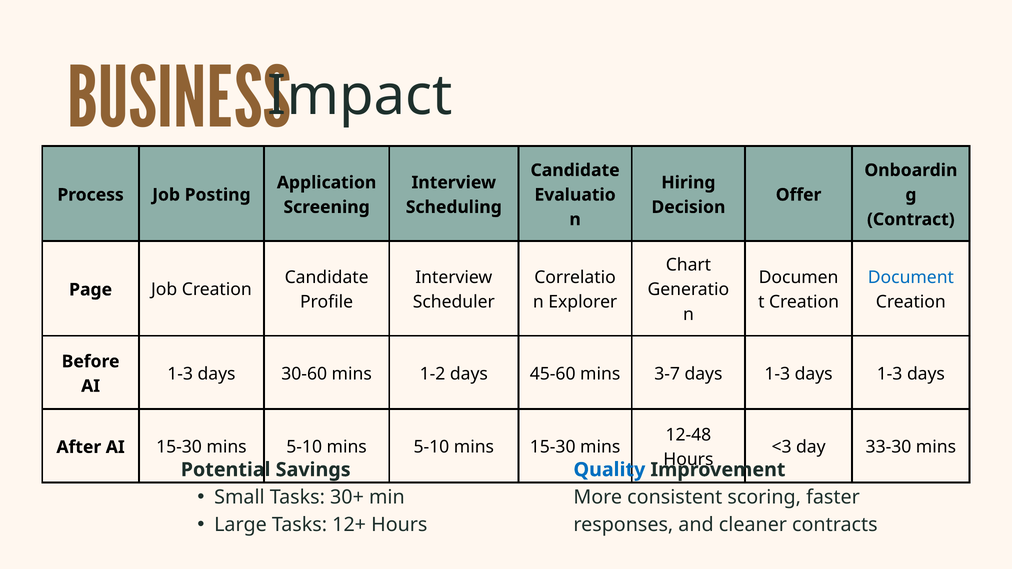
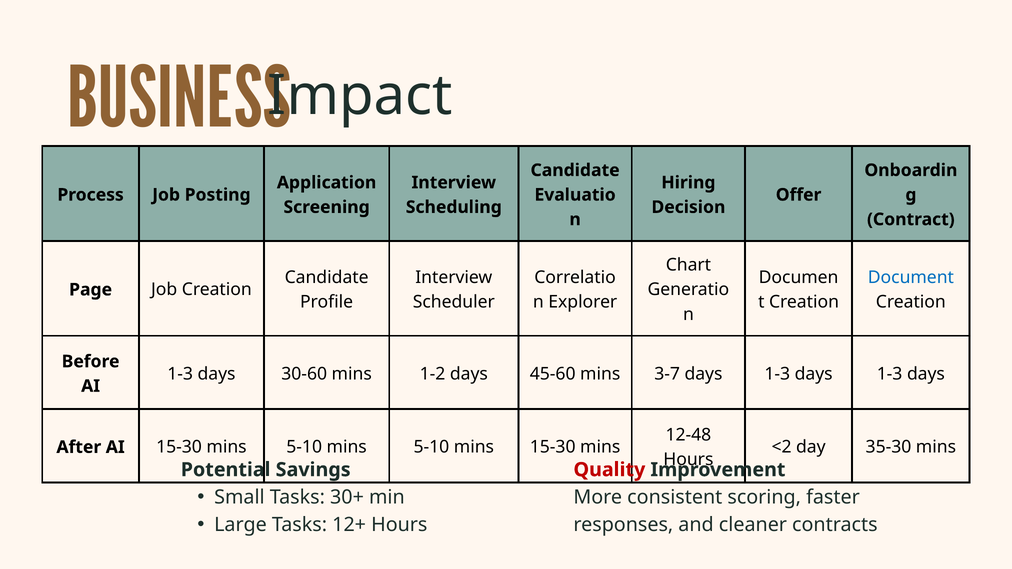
<3: <3 -> <2
33-30: 33-30 -> 35-30
Quality colour: blue -> red
